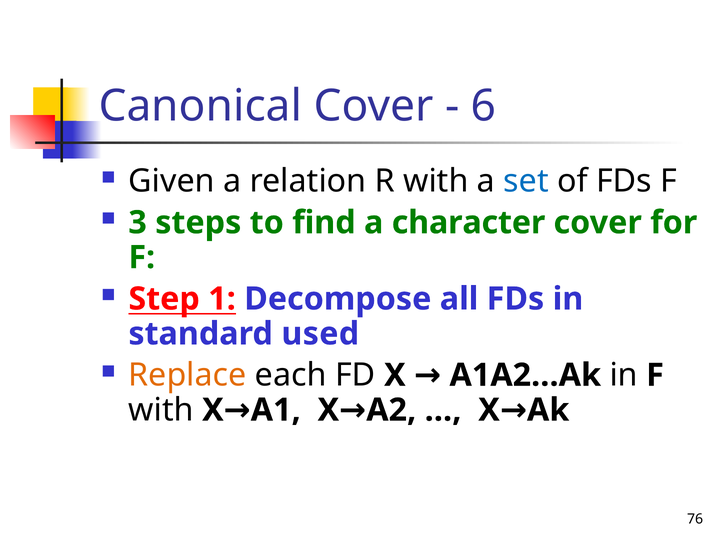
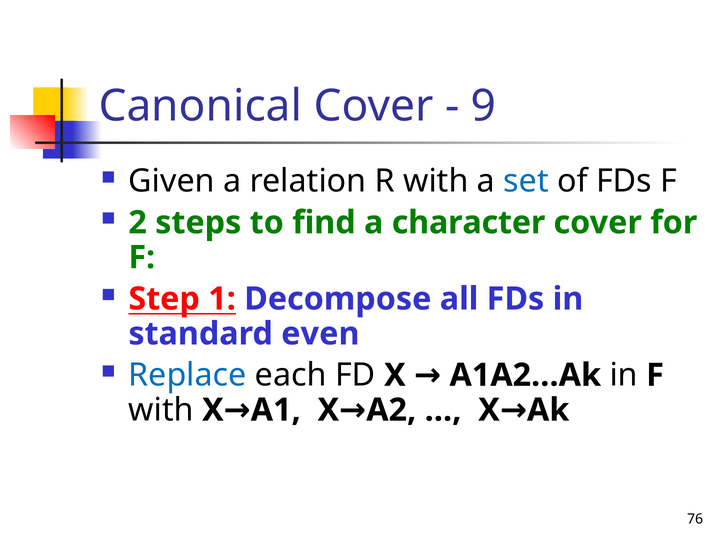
6: 6 -> 9
3: 3 -> 2
used: used -> even
Replace colour: orange -> blue
